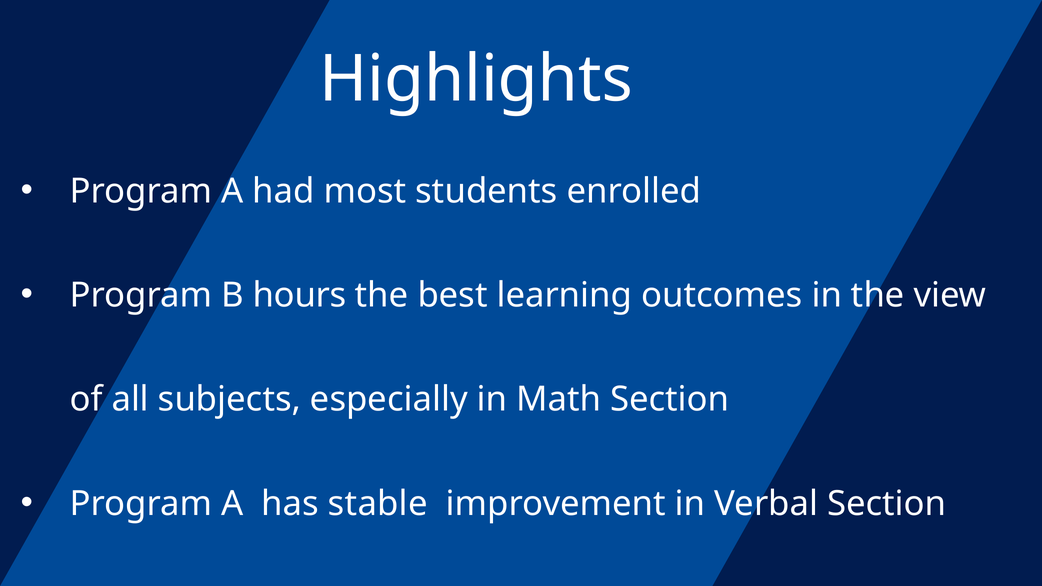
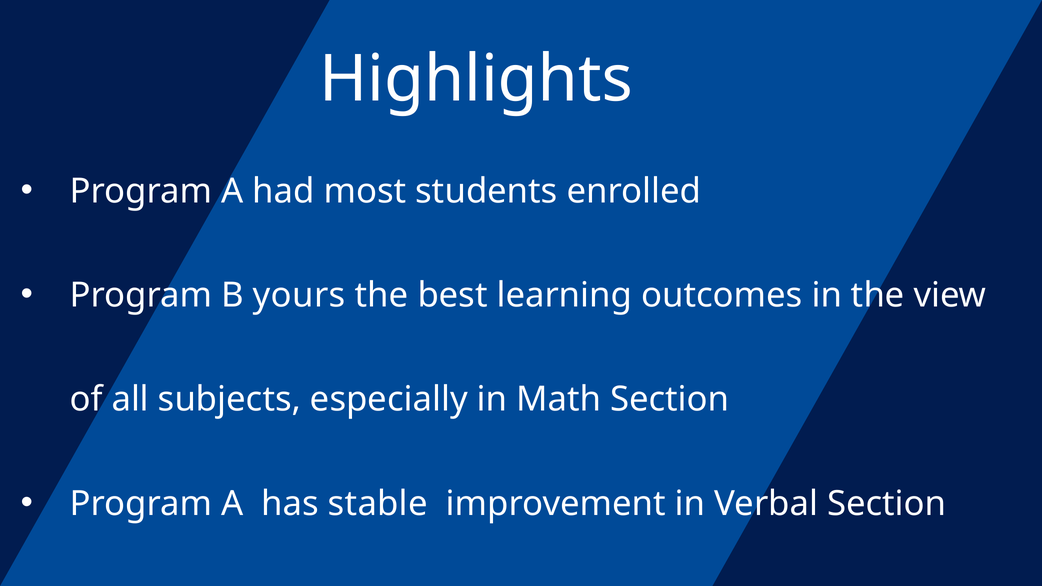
hours: hours -> yours
